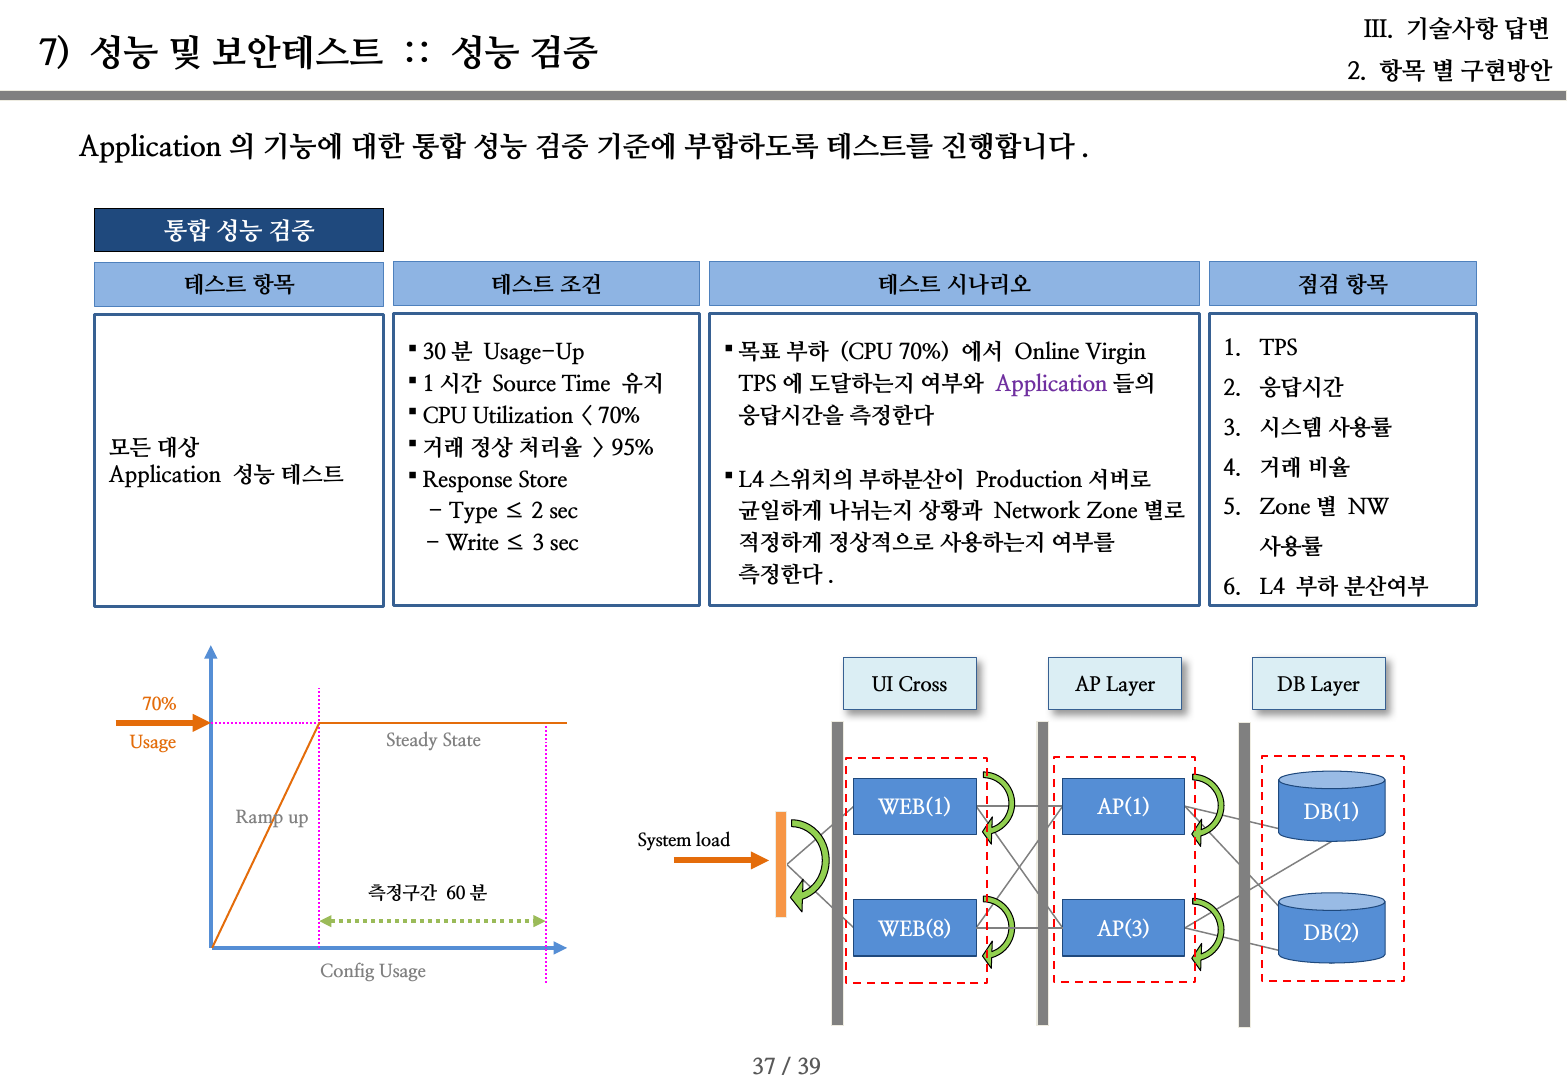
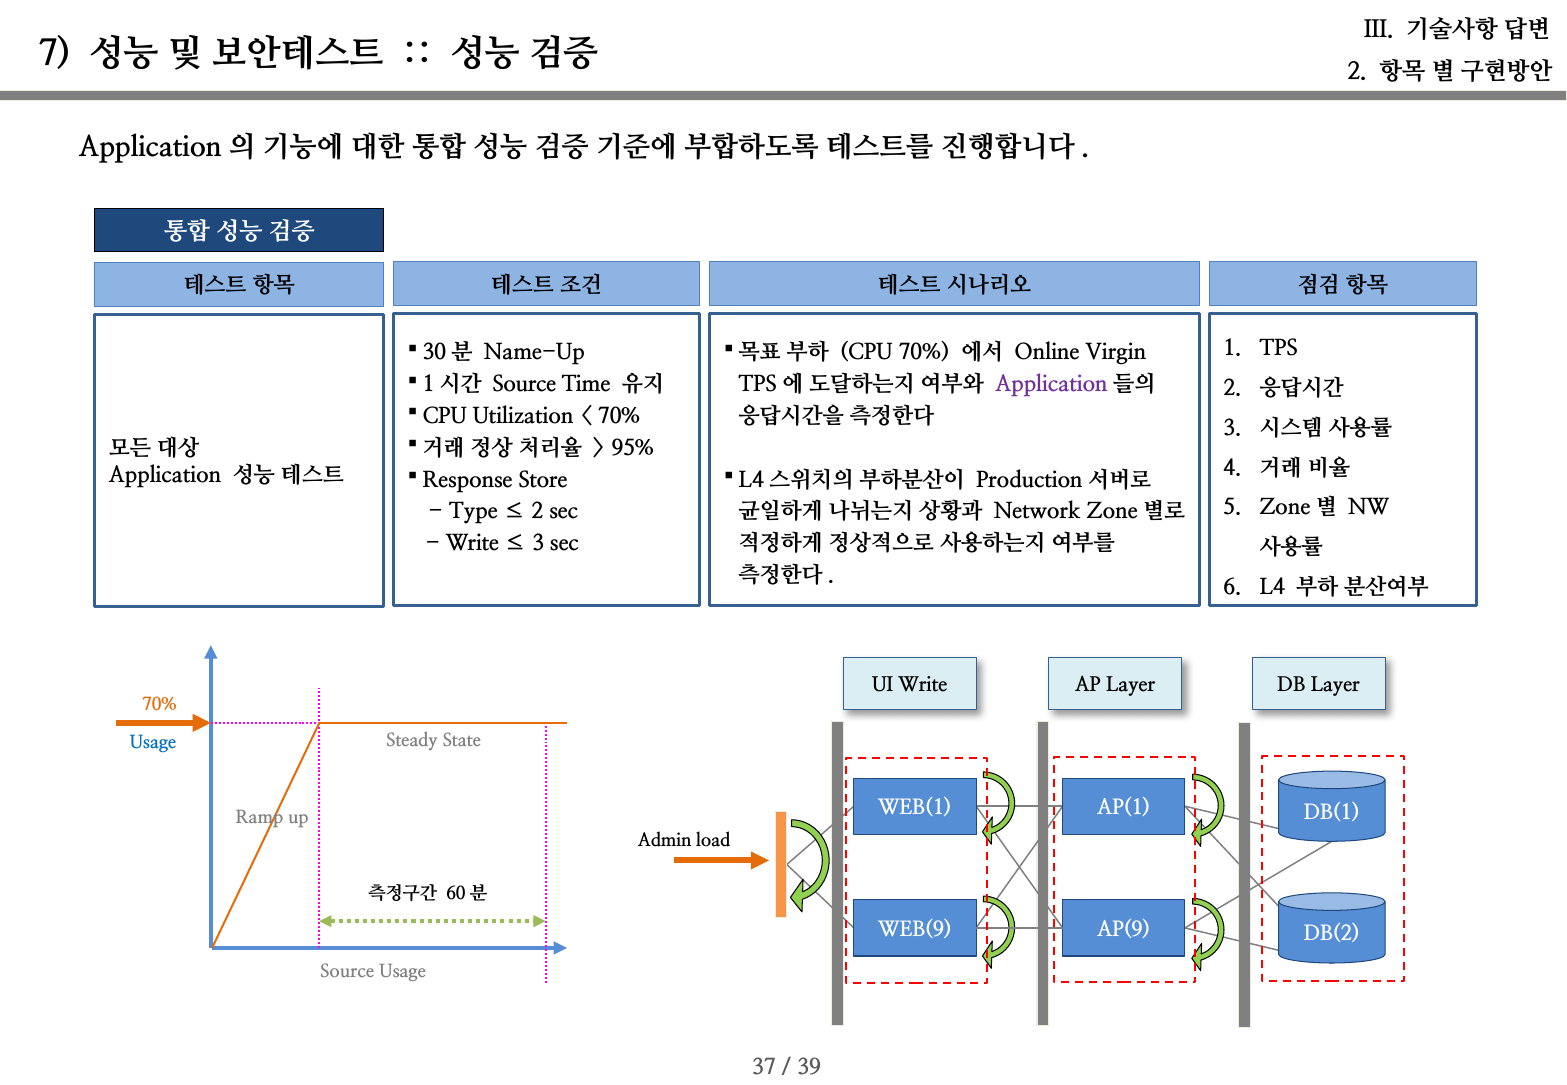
Usage-Up: Usage-Up -> Name-Up
UI Cross: Cross -> Write
Usage at (153, 743) colour: orange -> blue
System: System -> Admin
WEB(8: WEB(8 -> WEB(9
AP(3: AP(3 -> AP(9
Config at (347, 971): Config -> Source
